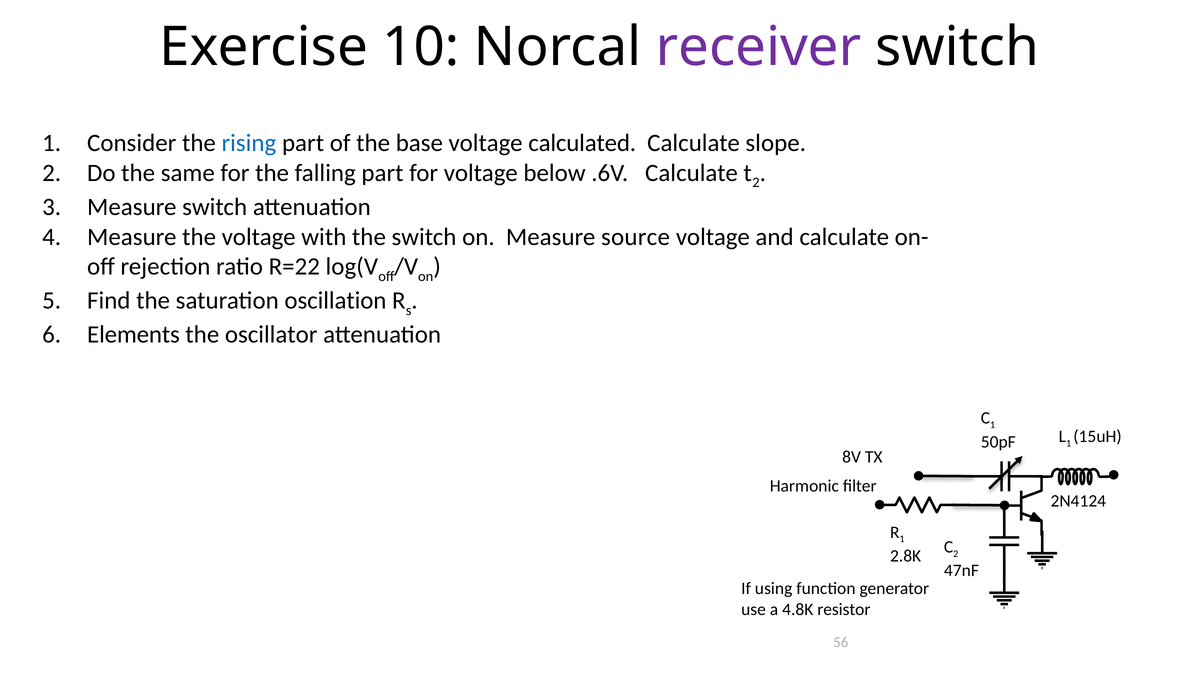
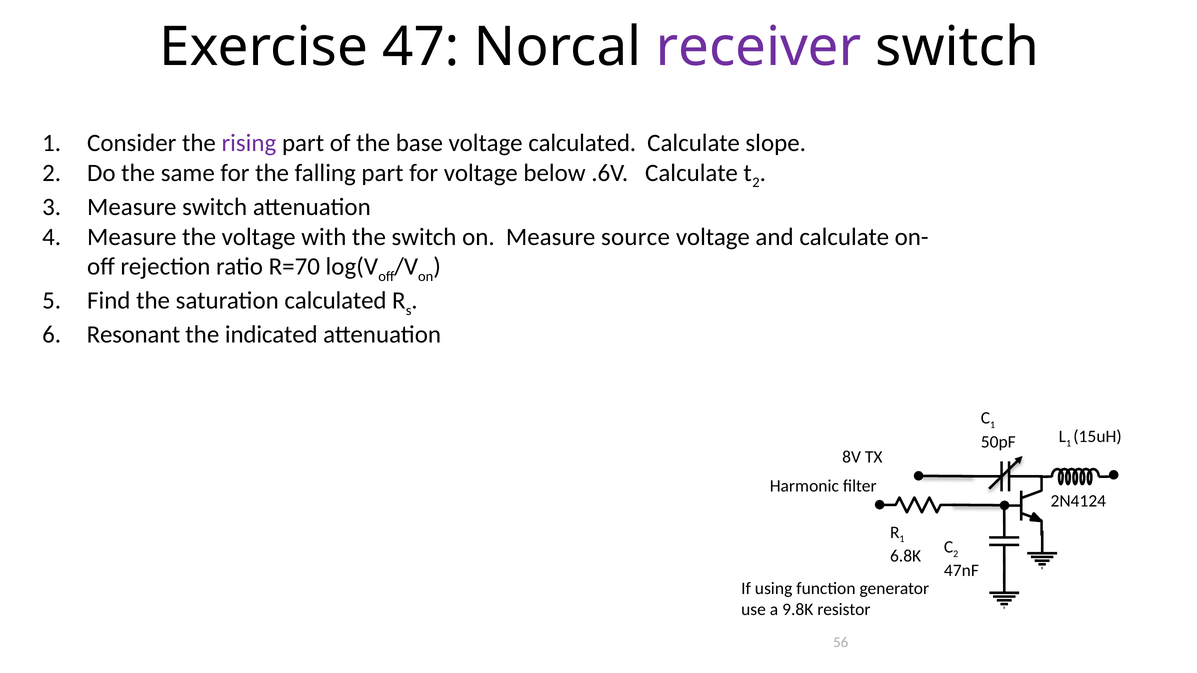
10: 10 -> 47
rising colour: blue -> purple
R=22: R=22 -> R=70
saturation oscillation: oscillation -> calculated
Elements: Elements -> Resonant
oscillator: oscillator -> indicated
2.8K: 2.8K -> 6.8K
4.8K: 4.8K -> 9.8K
